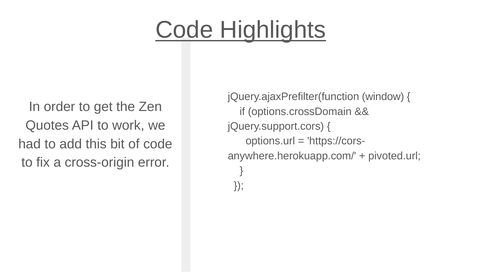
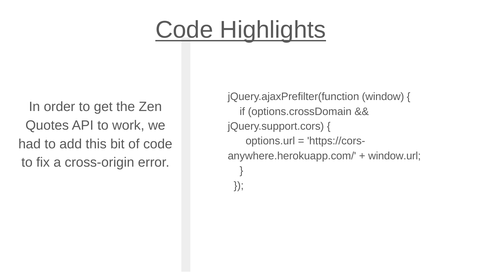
pivoted.url: pivoted.url -> window.url
